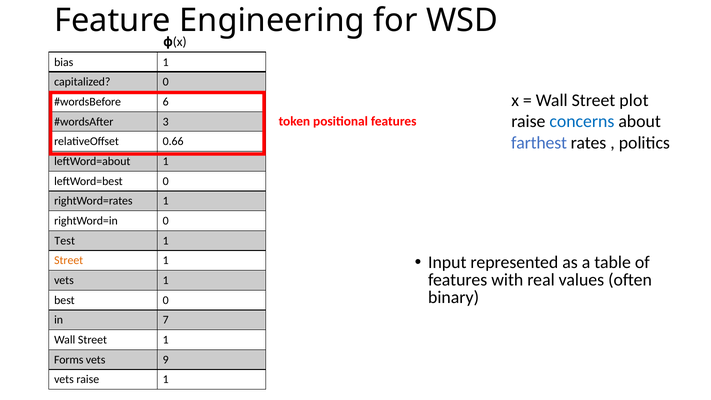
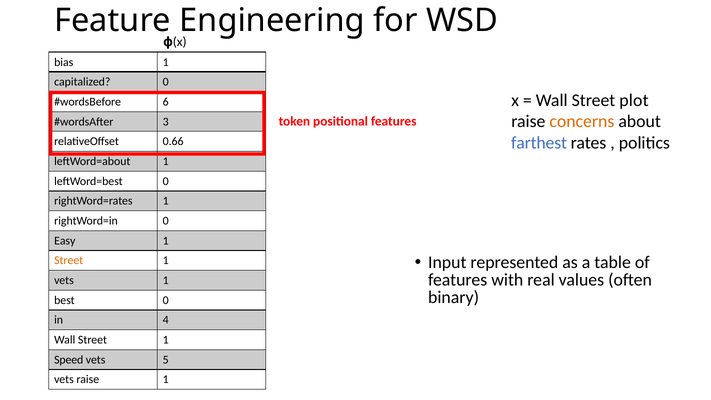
concerns colour: blue -> orange
Test: Test -> Easy
7: 7 -> 4
Forms: Forms -> Speed
9: 9 -> 5
